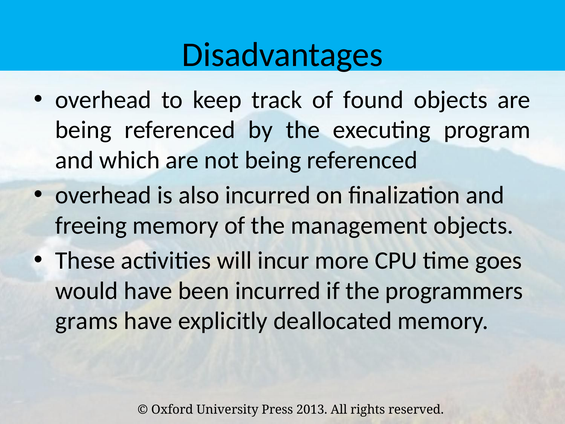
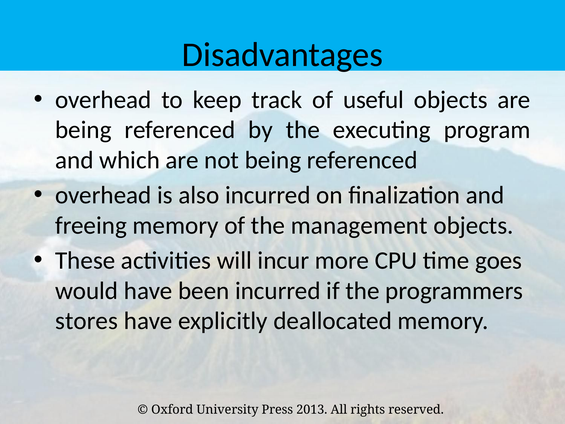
found: found -> useful
grams: grams -> stores
